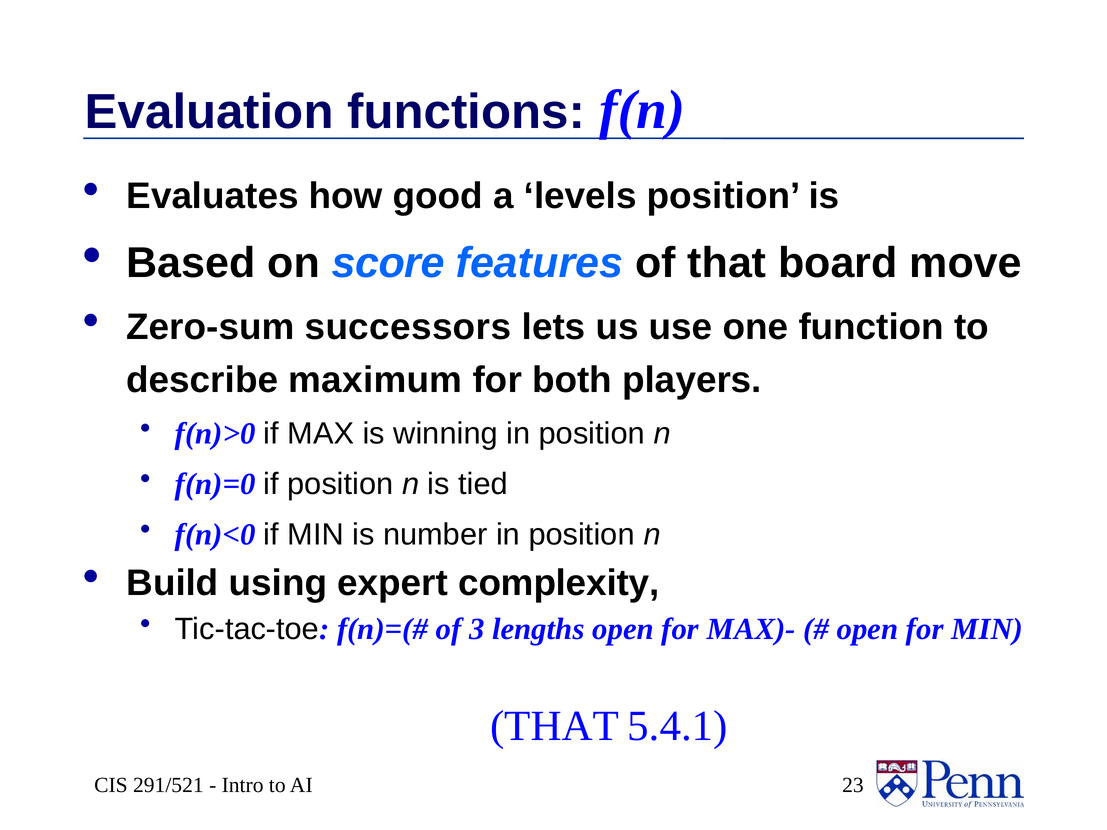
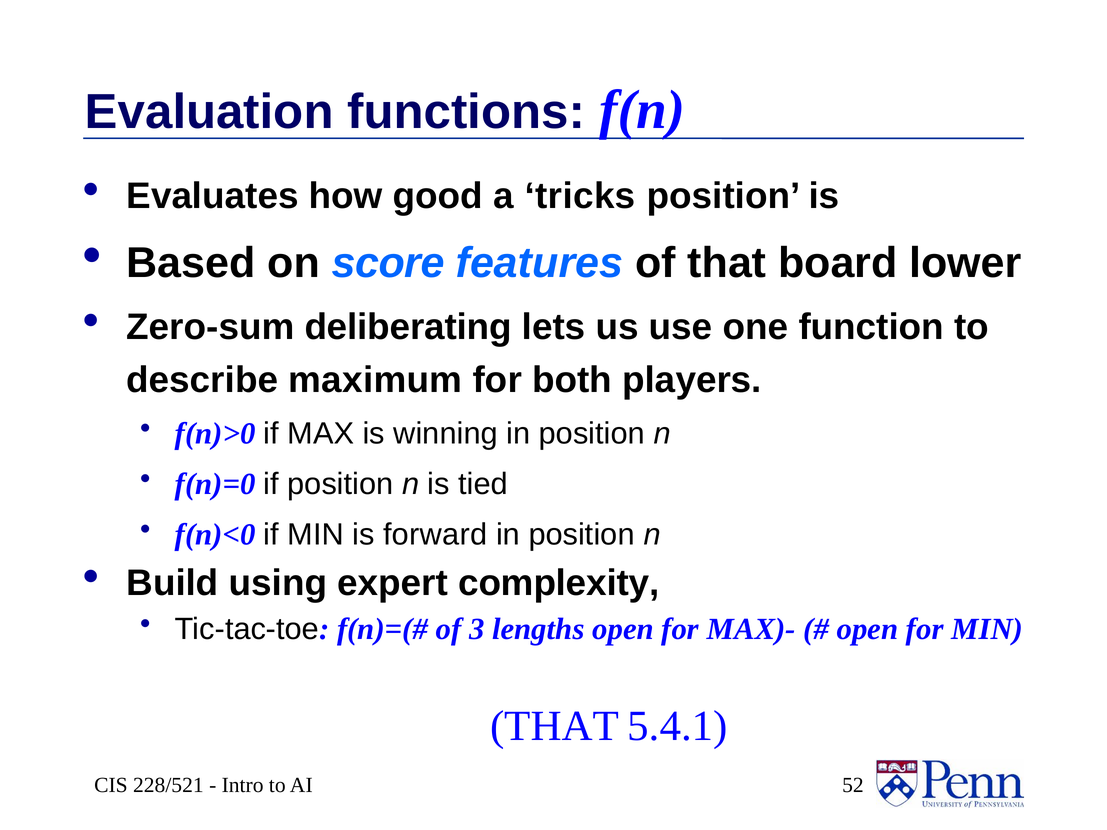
levels: levels -> tricks
move: move -> lower
successors: successors -> deliberating
number: number -> forward
291/521: 291/521 -> 228/521
23: 23 -> 52
